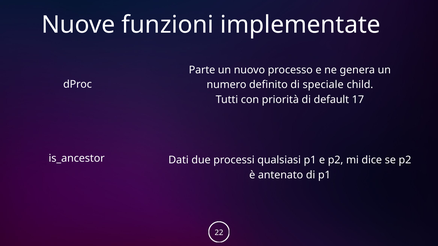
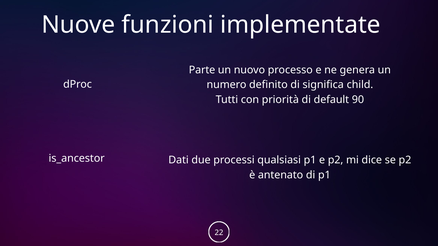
speciale: speciale -> significa
17: 17 -> 90
